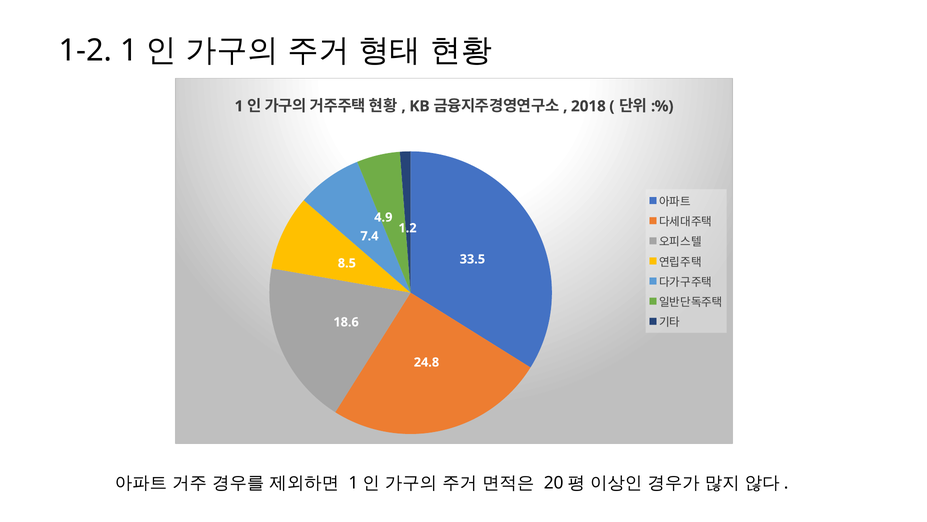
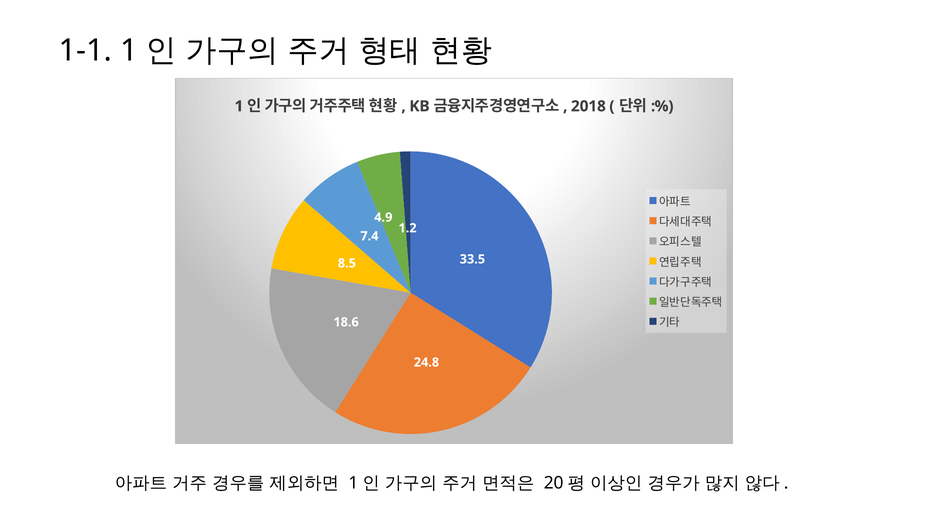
1-2: 1-2 -> 1-1
